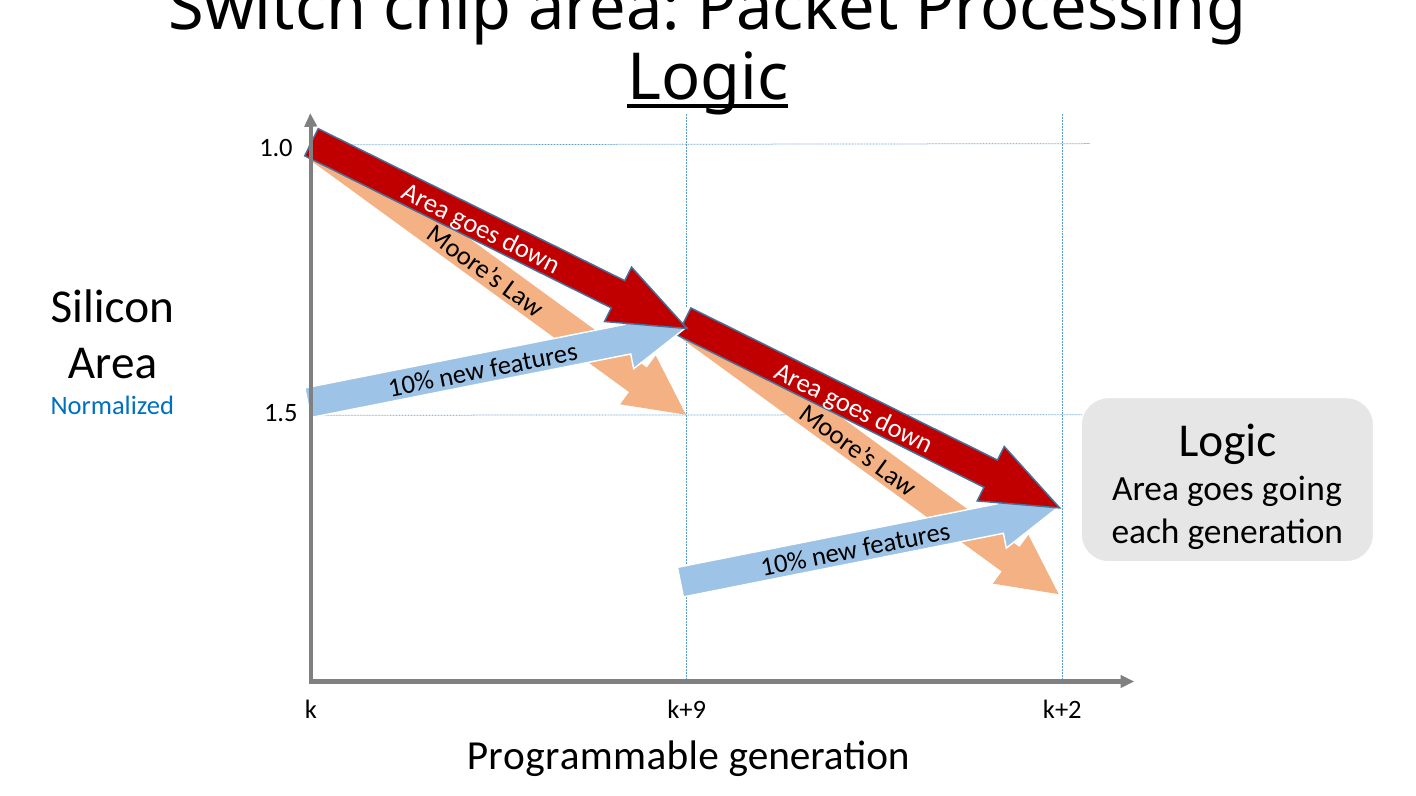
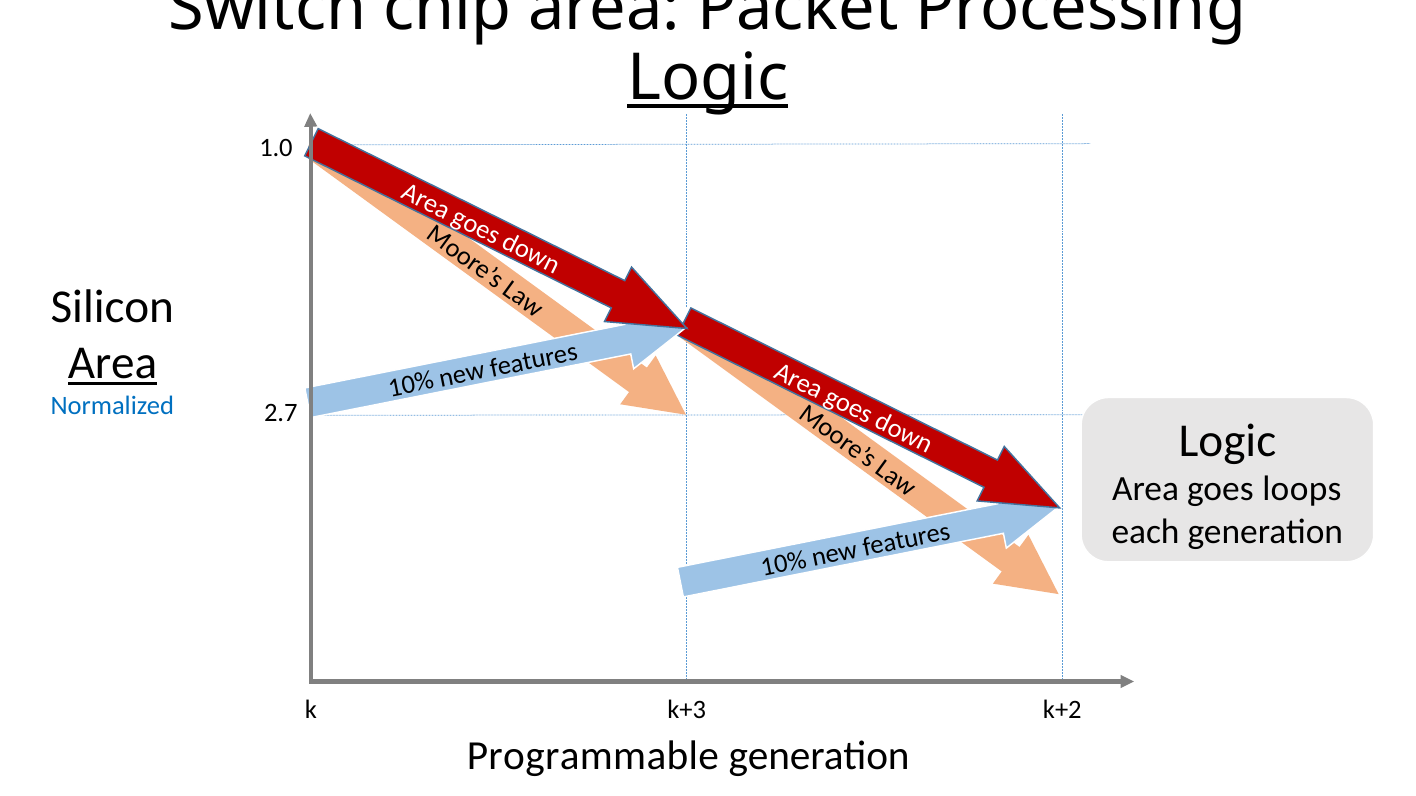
Area at (112, 363) underline: none -> present
1.5: 1.5 -> 2.7
going: going -> loops
k+9: k+9 -> k+3
